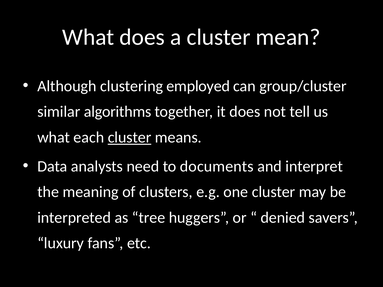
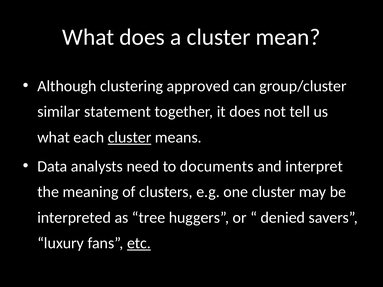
employed: employed -> approved
algorithms: algorithms -> statement
etc underline: none -> present
